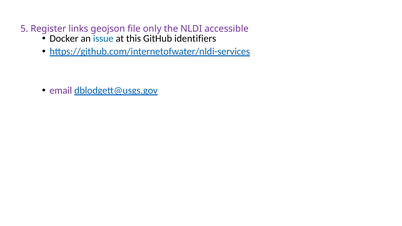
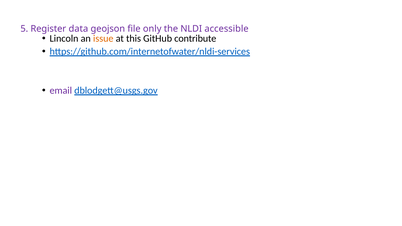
links: links -> data
Docker: Docker -> Lincoln
issue colour: blue -> orange
identifiers: identifiers -> contribute
